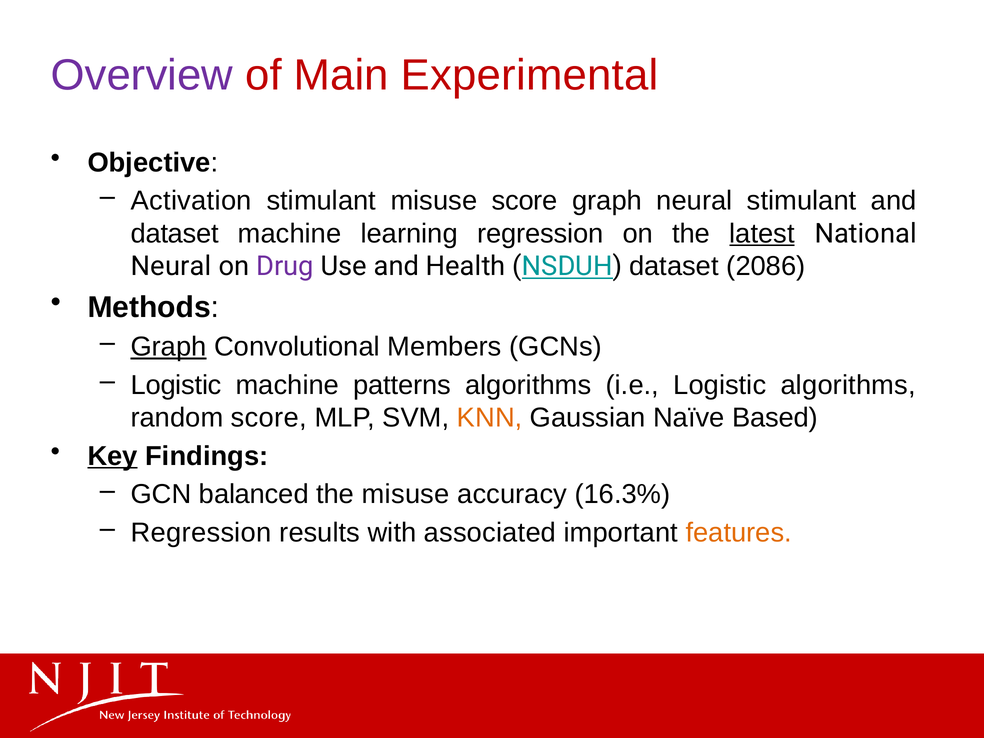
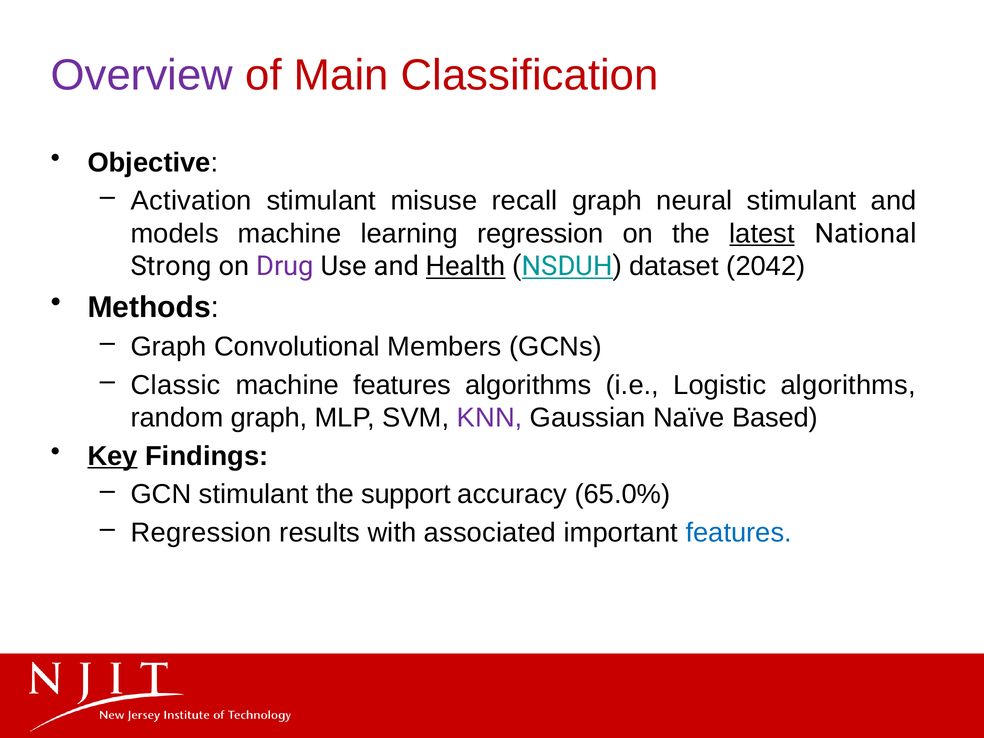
Experimental: Experimental -> Classification
misuse score: score -> recall
dataset at (175, 234): dataset -> models
Neural at (171, 266): Neural -> Strong
Health underline: none -> present
2086: 2086 -> 2042
Graph at (169, 347) underline: present -> none
Logistic at (176, 385): Logistic -> Classic
machine patterns: patterns -> features
random score: score -> graph
KNN colour: orange -> purple
GCN balanced: balanced -> stimulant
the misuse: misuse -> support
16.3%: 16.3% -> 65.0%
features at (739, 533) colour: orange -> blue
